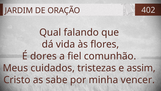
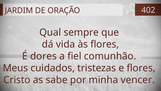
falando: falando -> sempre
e assim: assim -> flores
